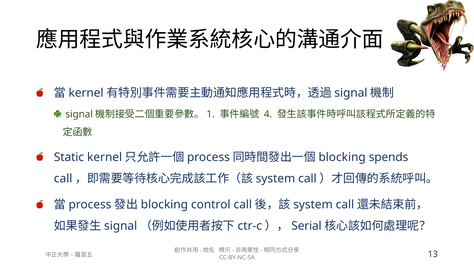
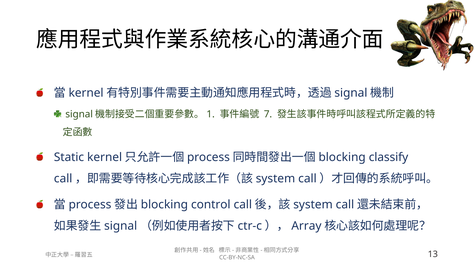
4: 4 -> 7
spends: spends -> classify
Serial: Serial -> Array
